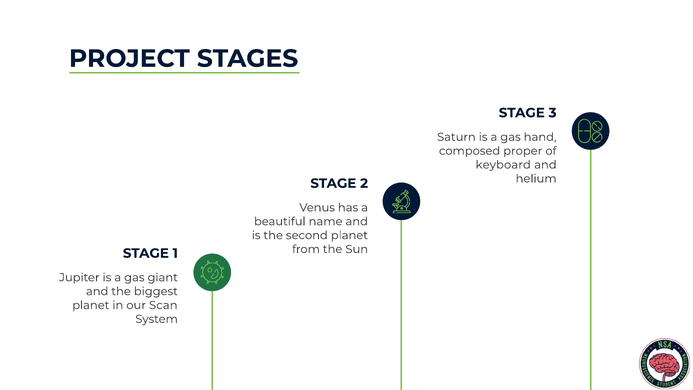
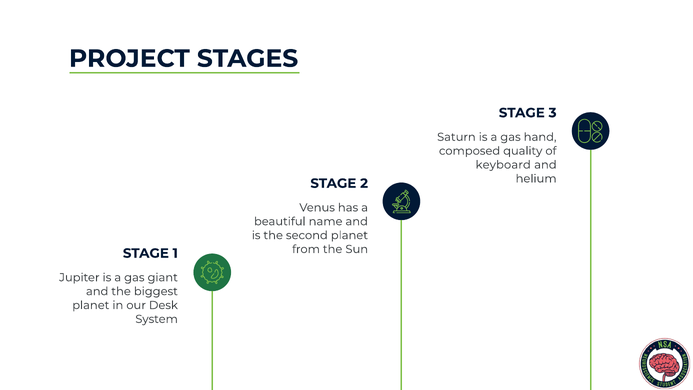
proper: proper -> quality
Scan: Scan -> Desk
